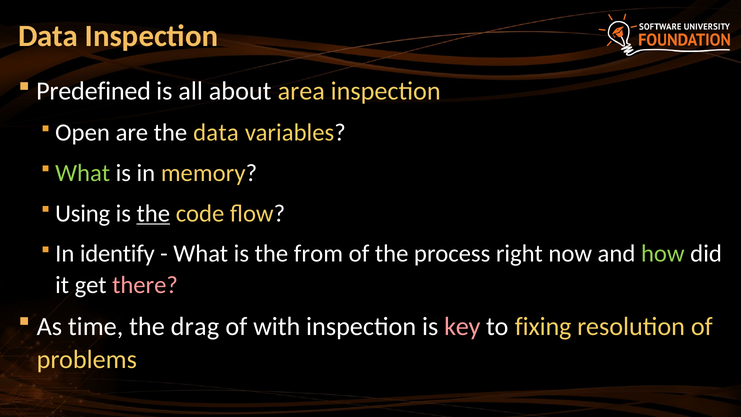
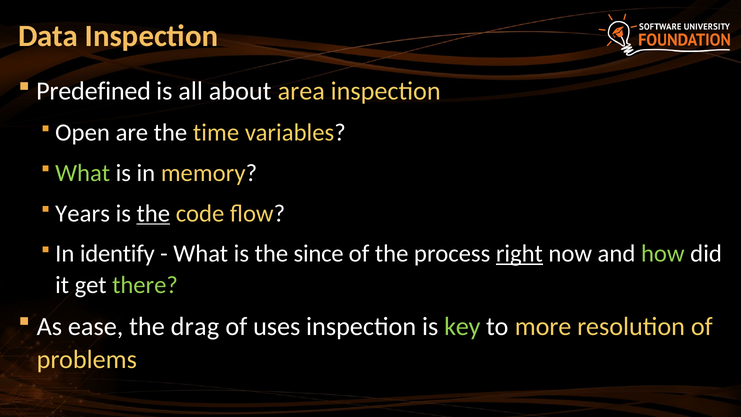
the data: data -> time
Using: Using -> Years
from: from -> since
right underline: none -> present
there colour: pink -> light green
time: time -> ease
with: with -> uses
key colour: pink -> light green
fixing: fixing -> more
